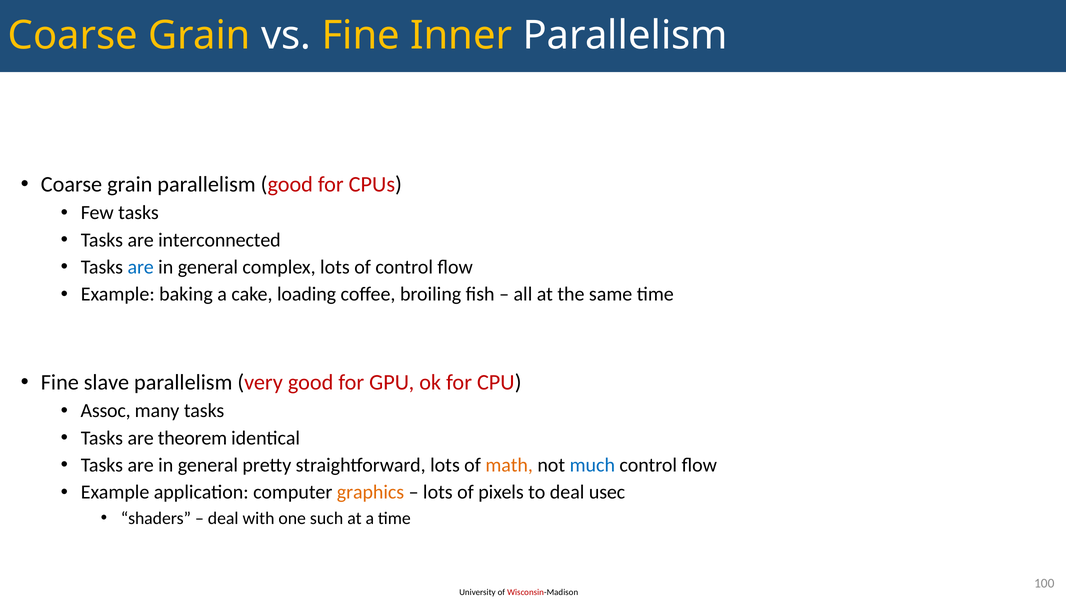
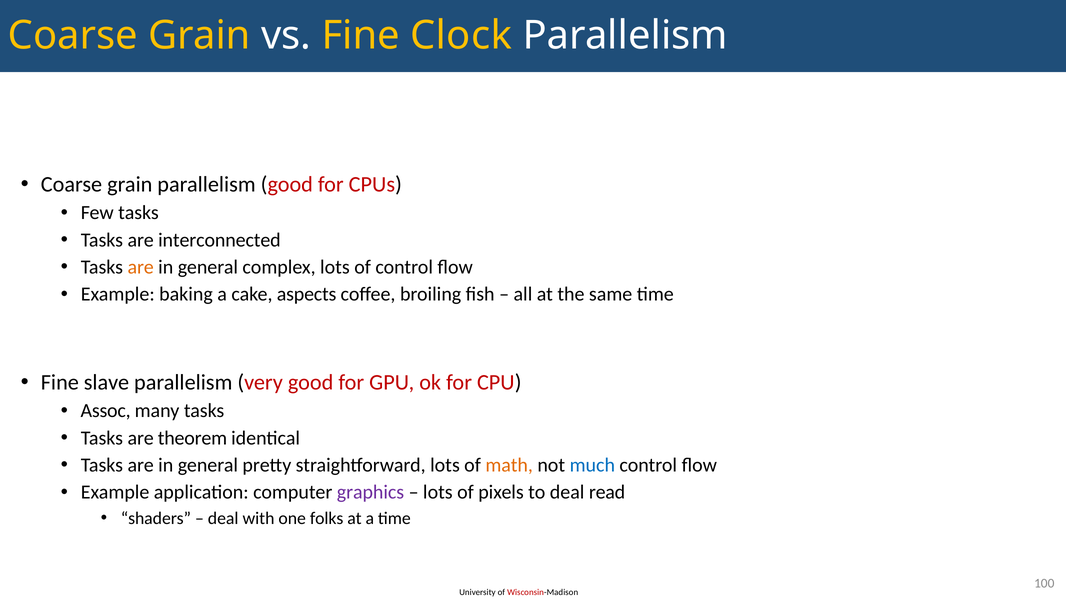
Inner: Inner -> Clock
are at (141, 267) colour: blue -> orange
loading: loading -> aspects
graphics colour: orange -> purple
usec: usec -> read
such: such -> folks
